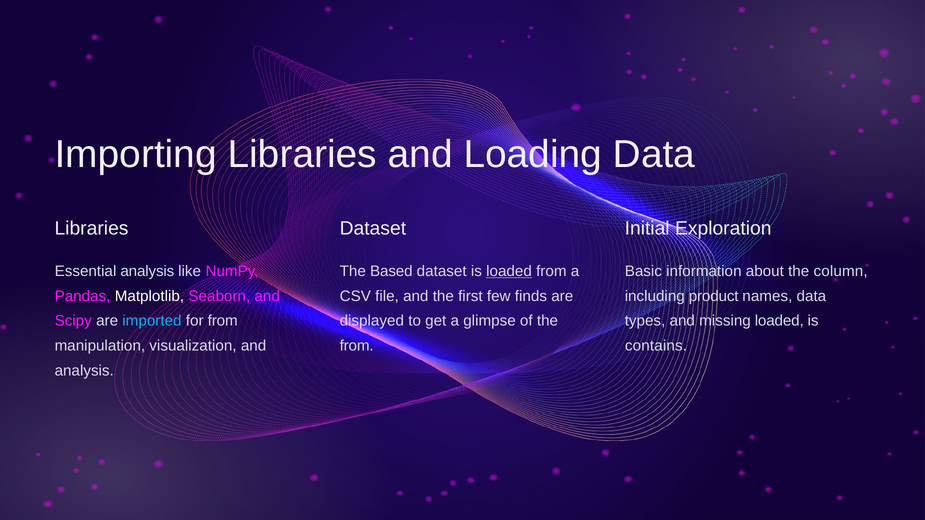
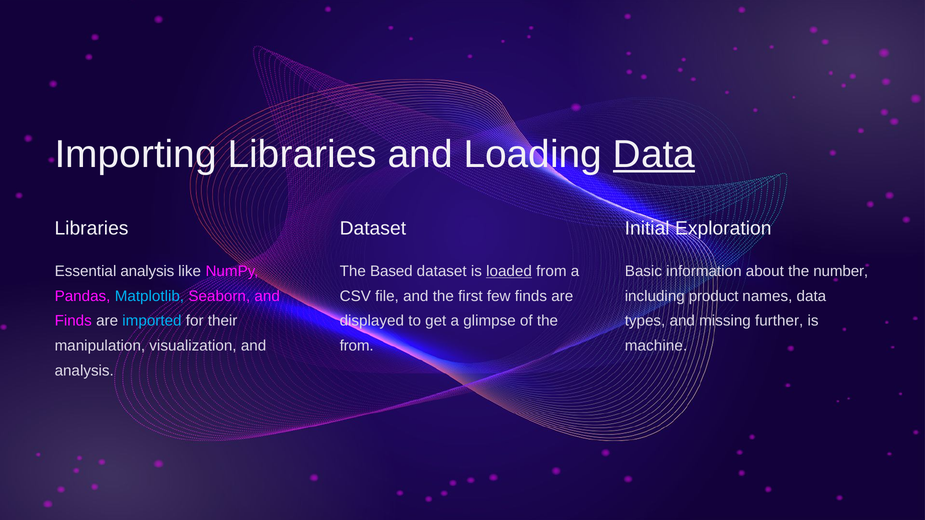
Data at (654, 155) underline: none -> present
column: column -> number
Matplotlib colour: white -> light blue
Scipy at (73, 321): Scipy -> Finds
for from: from -> their
missing loaded: loaded -> further
contains: contains -> machine
